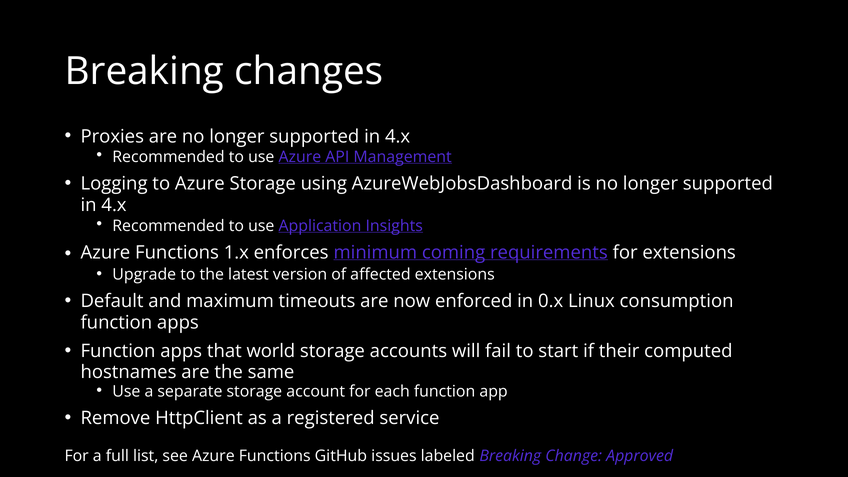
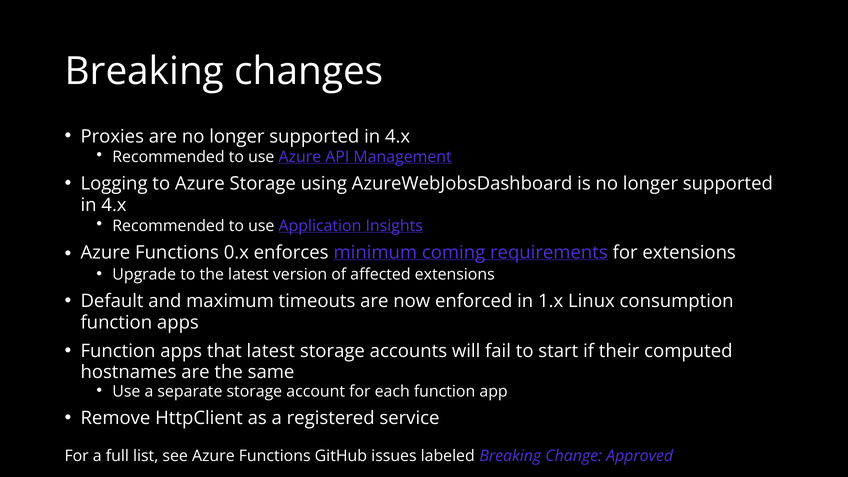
1.x: 1.x -> 0.x
0.x: 0.x -> 1.x
that world: world -> latest
